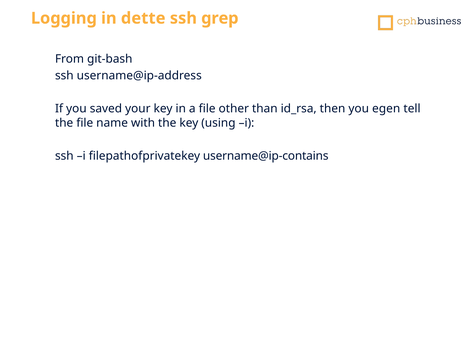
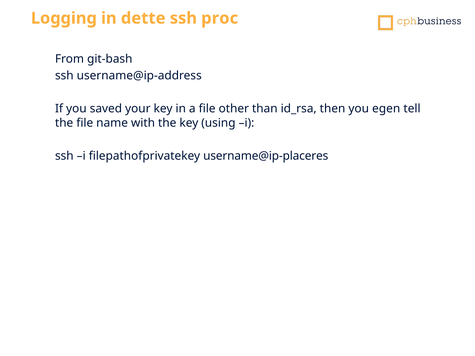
grep: grep -> proc
username@ip-contains: username@ip-contains -> username@ip-placeres
